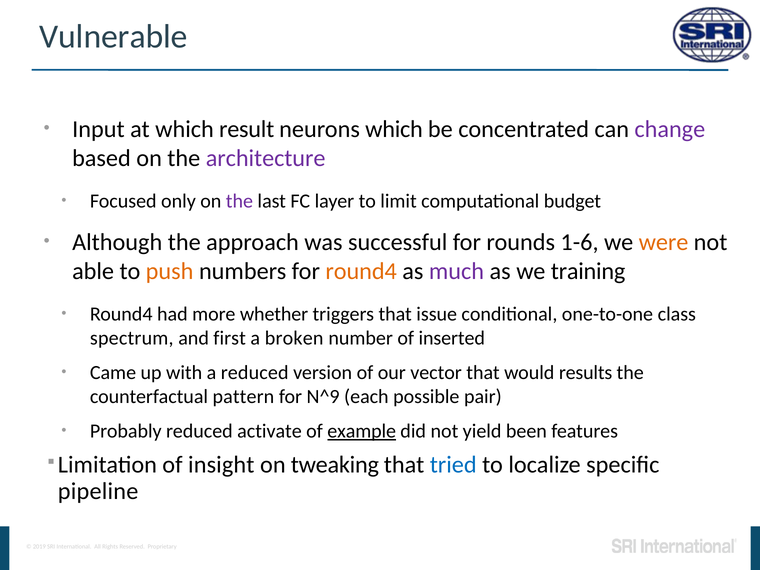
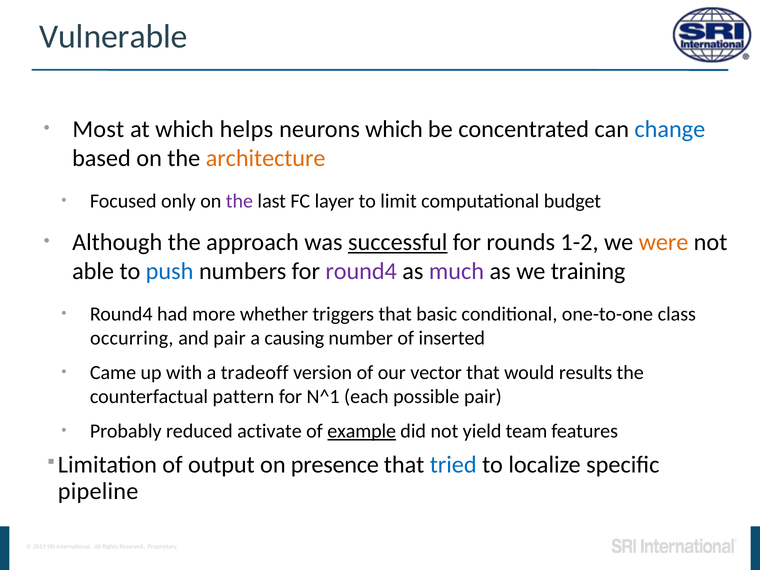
Input: Input -> Most
result: result -> helps
change colour: purple -> blue
architecture colour: purple -> orange
successful underline: none -> present
1-6: 1-6 -> 1-2
push colour: orange -> blue
round4 at (361, 271) colour: orange -> purple
issue: issue -> basic
spectrum: spectrum -> occurring
and first: first -> pair
broken: broken -> causing
a reduced: reduced -> tradeoff
N^9: N^9 -> N^1
been: been -> team
insight: insight -> output
tweaking: tweaking -> presence
